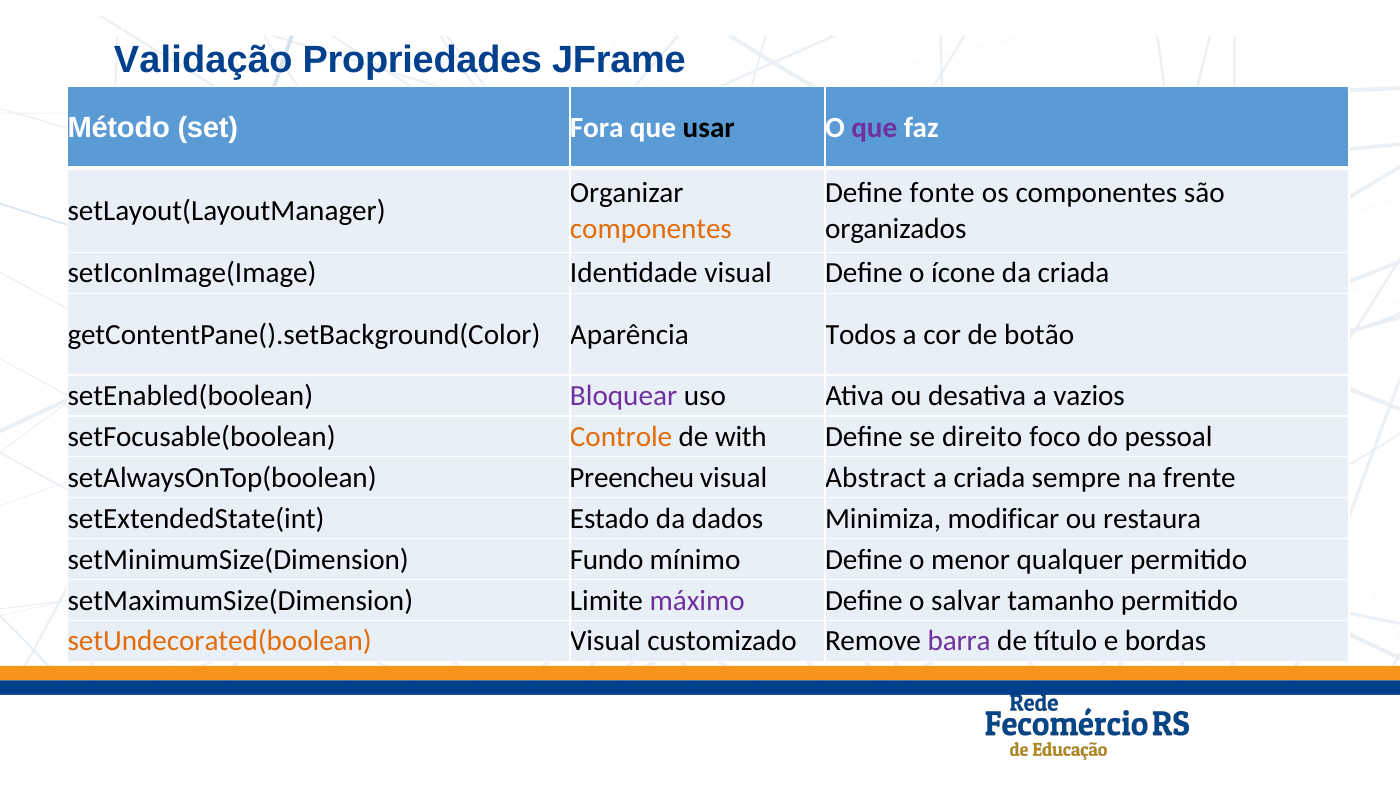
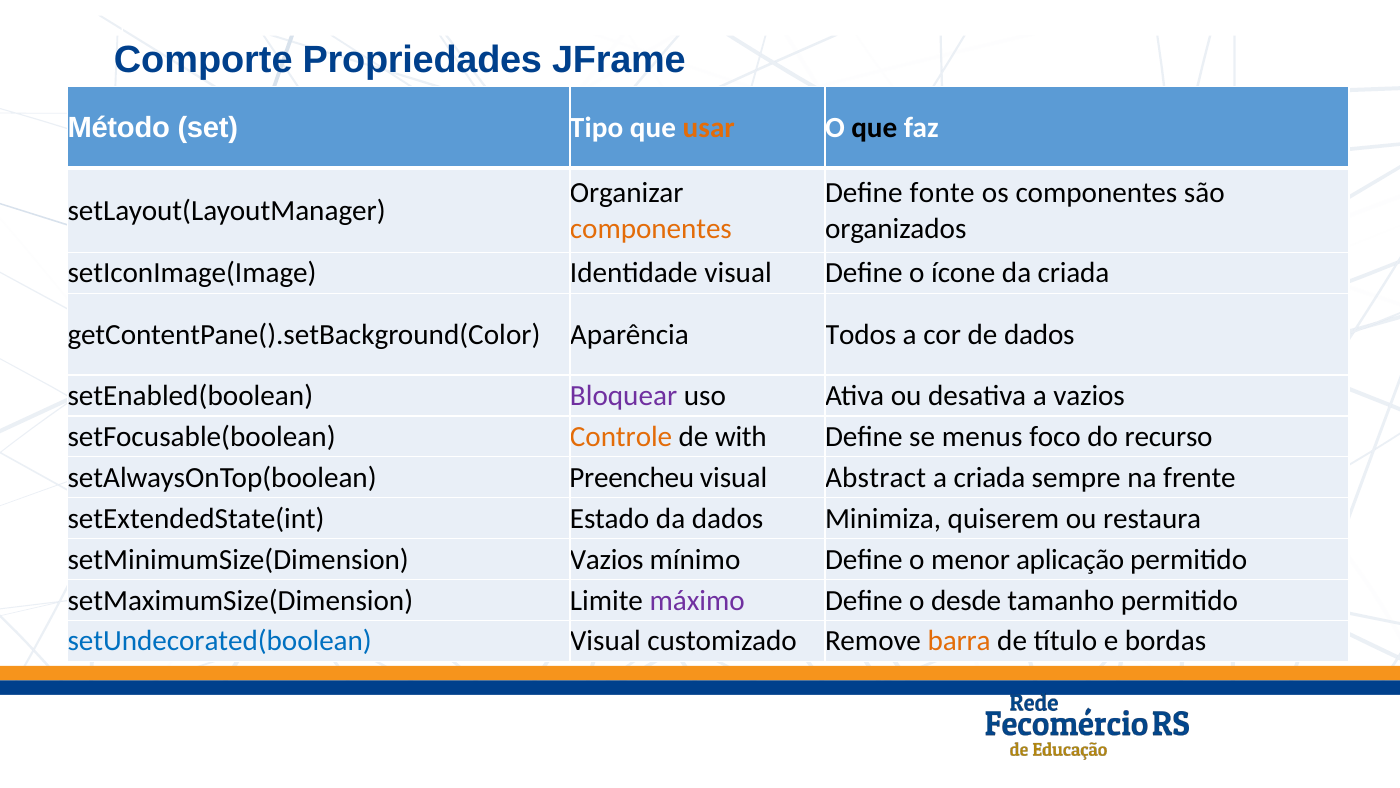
Validação: Validação -> Comporte
Fora: Fora -> Tipo
usar colour: black -> orange
que at (874, 127) colour: purple -> black
de botão: botão -> dados
direito: direito -> menus
pessoal: pessoal -> recurso
modificar: modificar -> quiserem
setMinimumSize(Dimension Fundo: Fundo -> Vazios
qualquer: qualquer -> aplicação
salvar: salvar -> desde
setUndecorated(boolean colour: orange -> blue
barra colour: purple -> orange
